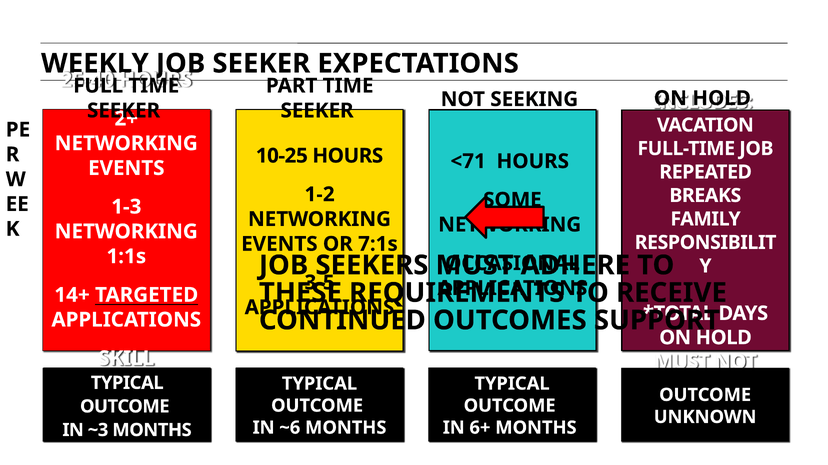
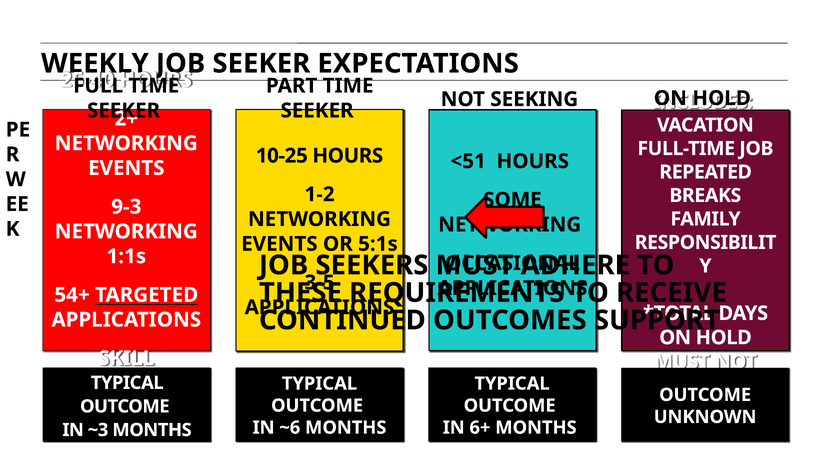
<71: <71 -> <51
1-3 at (126, 207): 1-3 -> 9-3
7:1s: 7:1s -> 5:1s
14+: 14+ -> 54+
